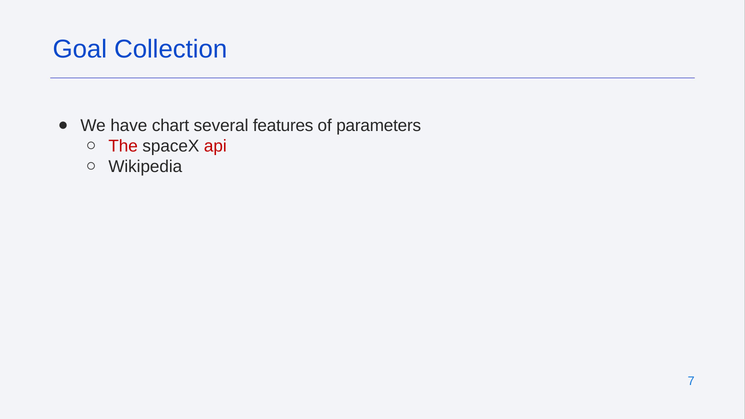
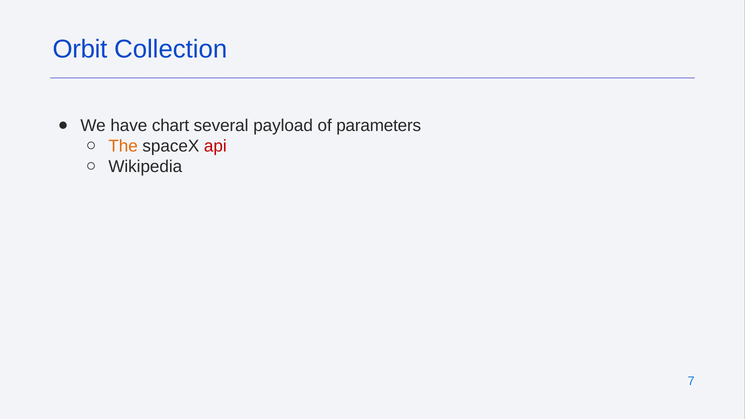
Goal: Goal -> Orbit
features: features -> payload
The colour: red -> orange
